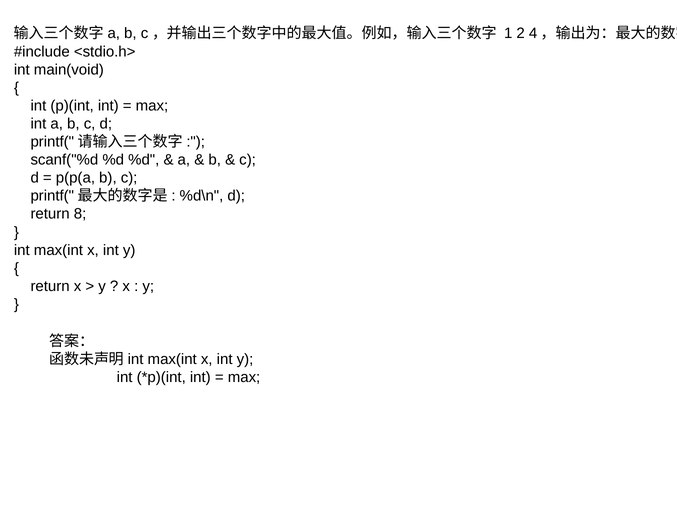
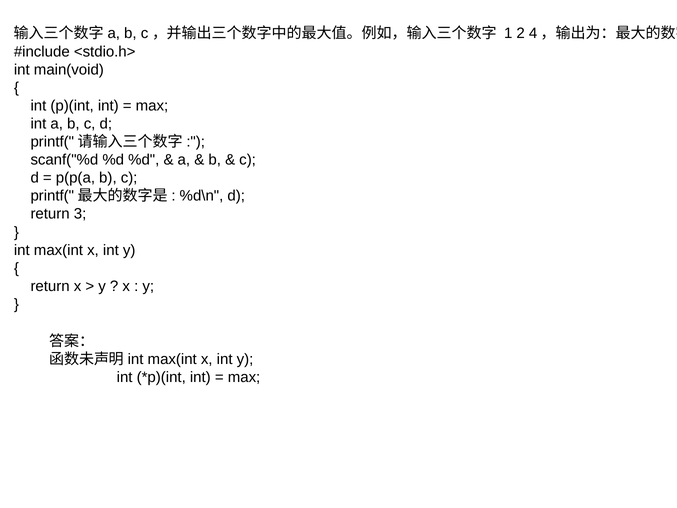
8: 8 -> 3
